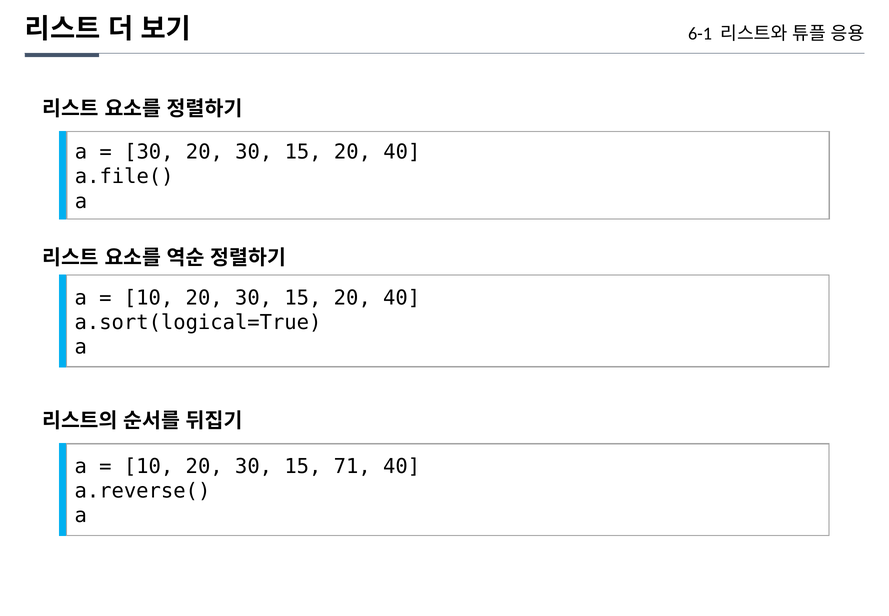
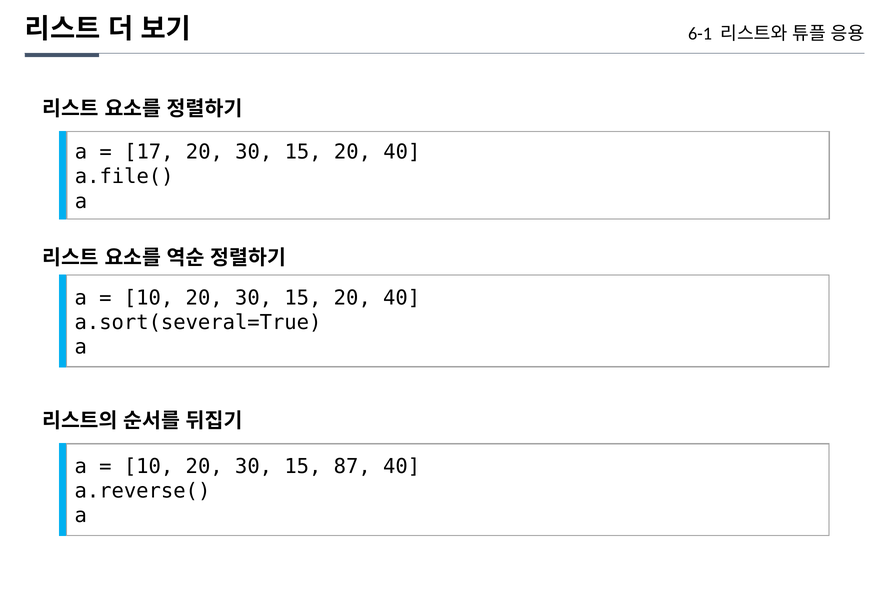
30 at (149, 152): 30 -> 17
a.sort(logical=True: a.sort(logical=True -> a.sort(several=True
71: 71 -> 87
